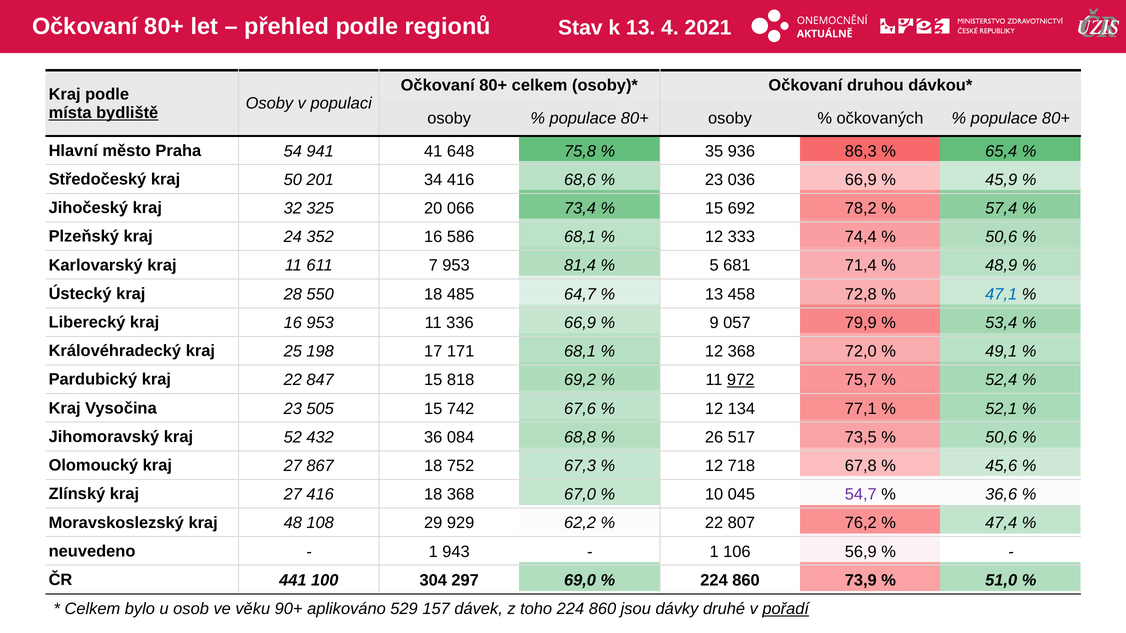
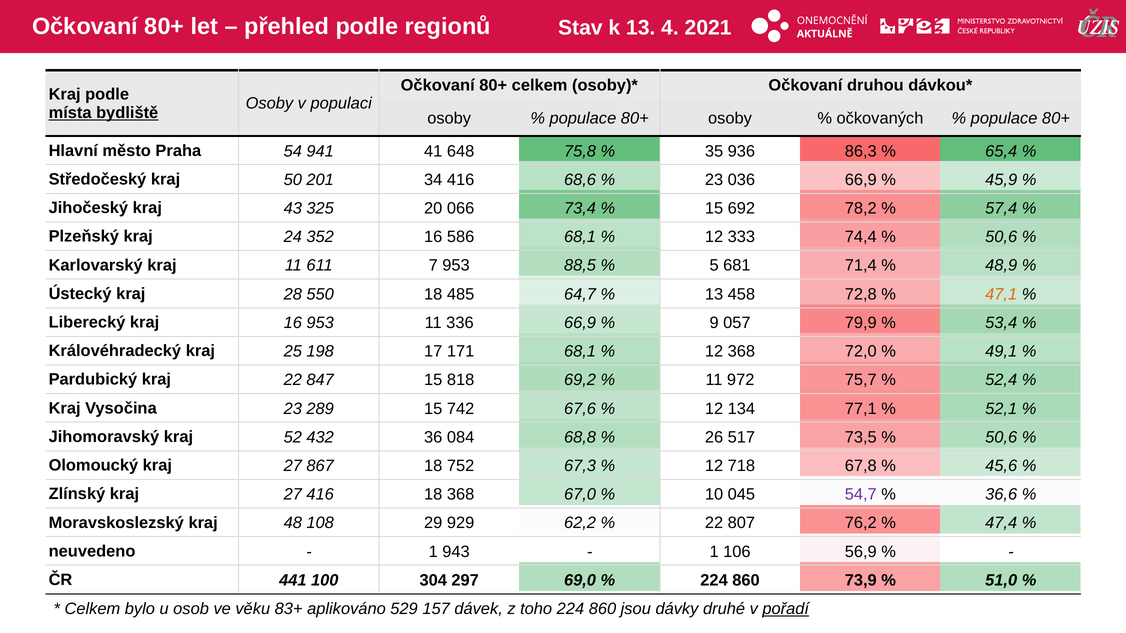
32: 32 -> 43
81,4: 81,4 -> 88,5
47,1 colour: blue -> orange
972 underline: present -> none
505: 505 -> 289
90+: 90+ -> 83+
